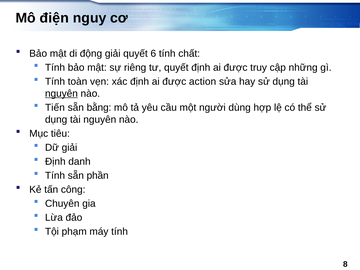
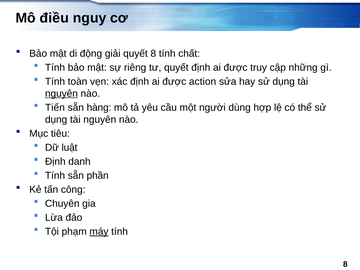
điện: điện -> điều
quyết 6: 6 -> 8
bằng: bằng -> hàng
Dữ giải: giải -> luật
máy underline: none -> present
